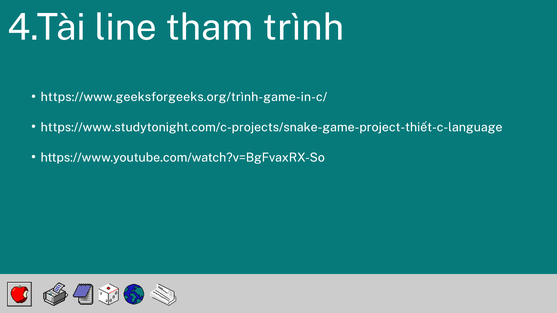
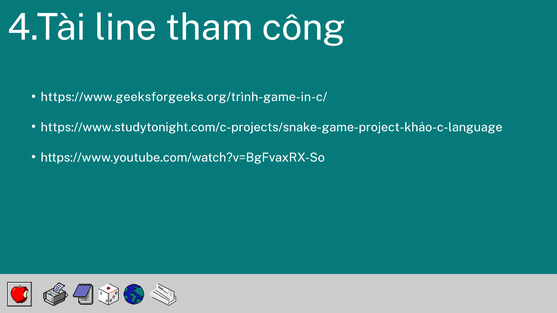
trình: trình -> công
https://www.studytonight.com/c-projects/snake-game-project-thiết-c-language: https://www.studytonight.com/c-projects/snake-game-project-thiết-c-language -> https://www.studytonight.com/c-projects/snake-game-project-khảo-c-language
